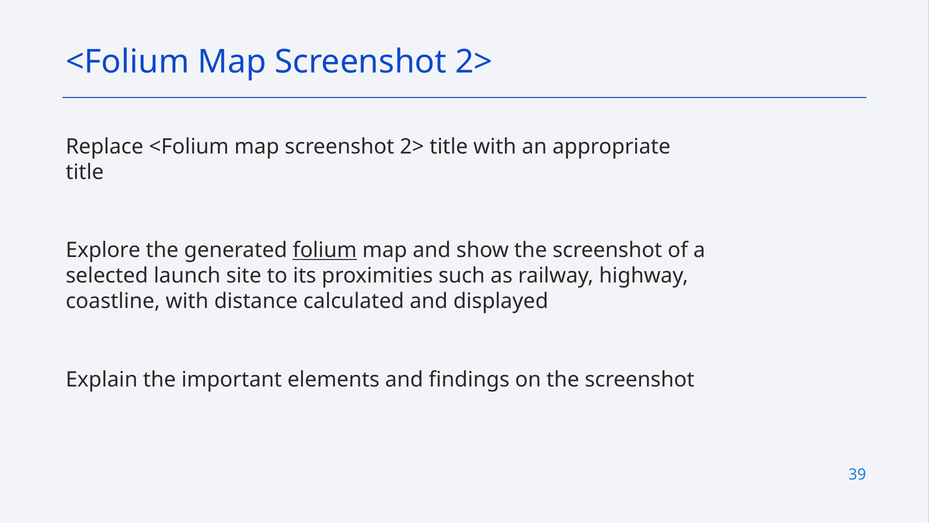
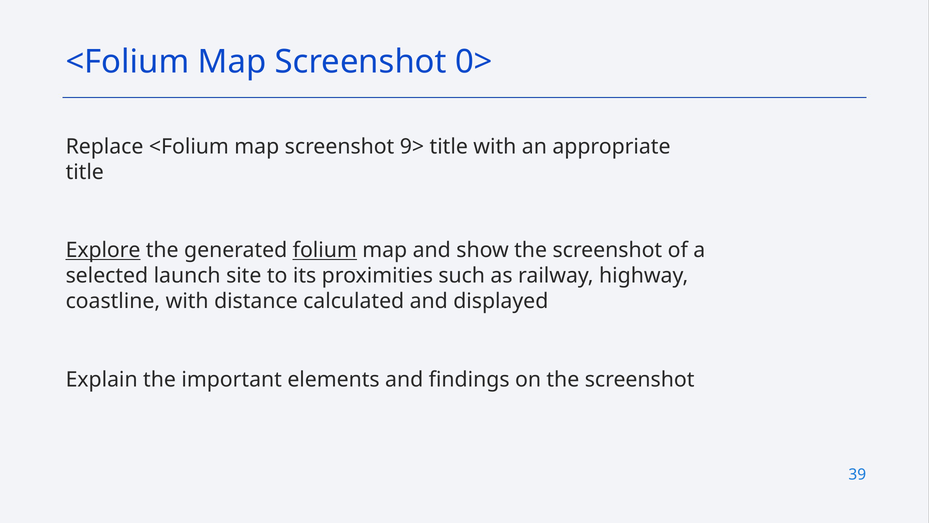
2> at (474, 62): 2> -> 0>
2> at (412, 147): 2> -> 9>
Explore underline: none -> present
